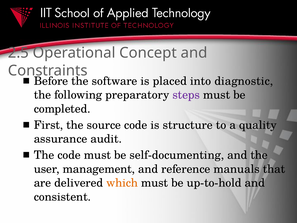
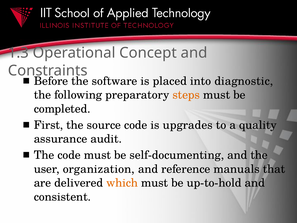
2.5: 2.5 -> 1.3
steps colour: purple -> orange
structure: structure -> upgrades
management: management -> organization
